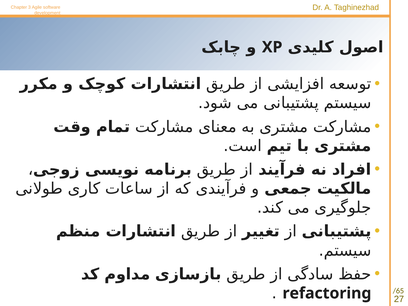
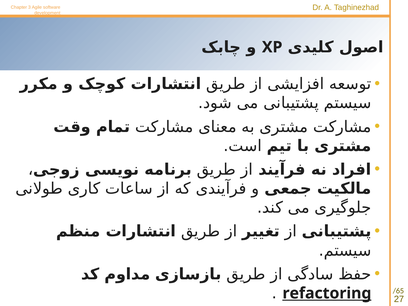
refactoring underline: none -> present
